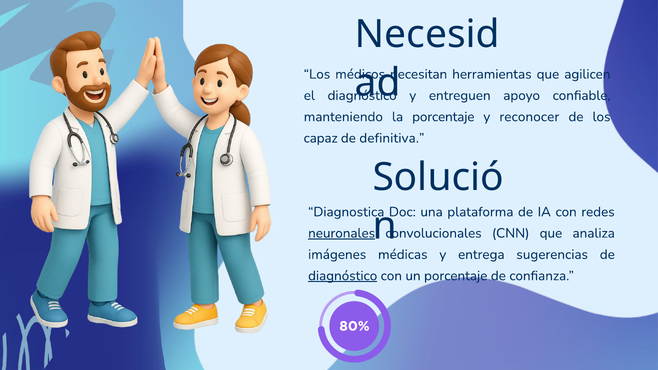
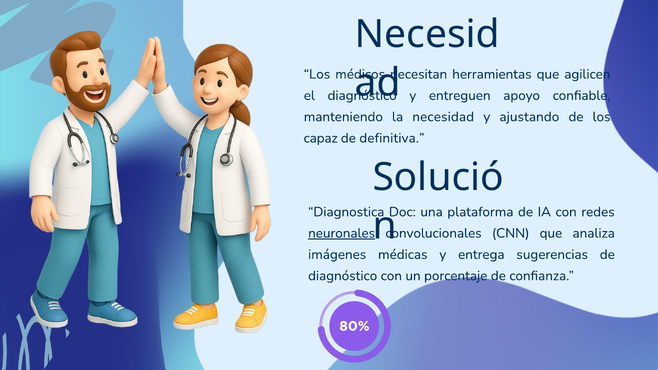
la porcentaje: porcentaje -> necesidad
reconocer: reconocer -> ajustando
diagnóstico at (343, 276) underline: present -> none
